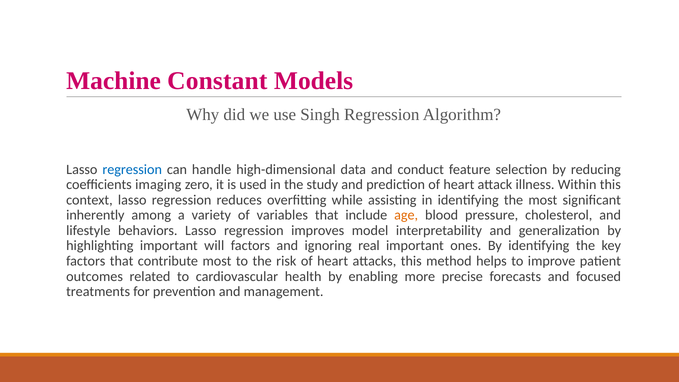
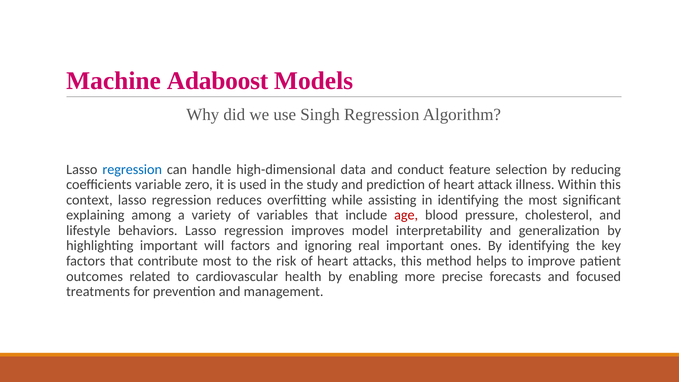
Constant: Constant -> Adaboost
imaging: imaging -> variable
inherently: inherently -> explaining
age colour: orange -> red
